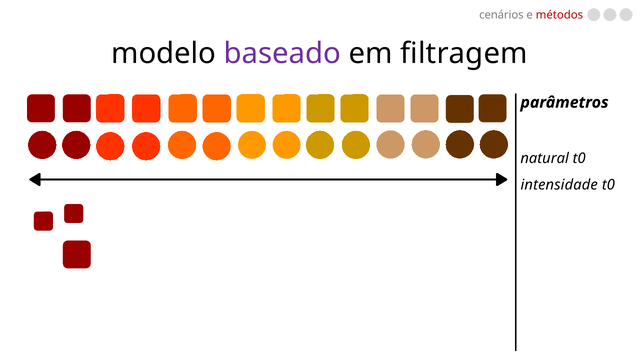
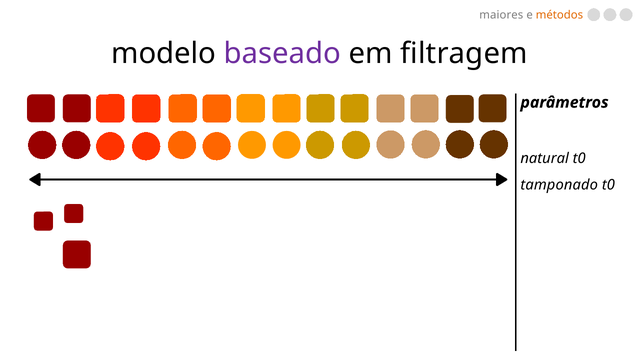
cenários: cenários -> maiores
métodos colour: red -> orange
intensidade: intensidade -> tamponado
